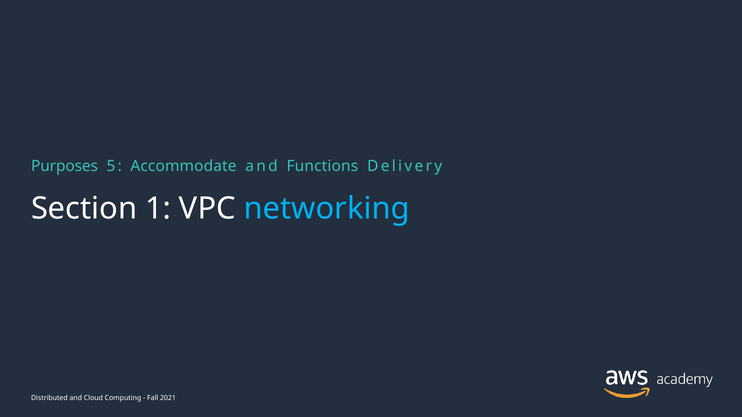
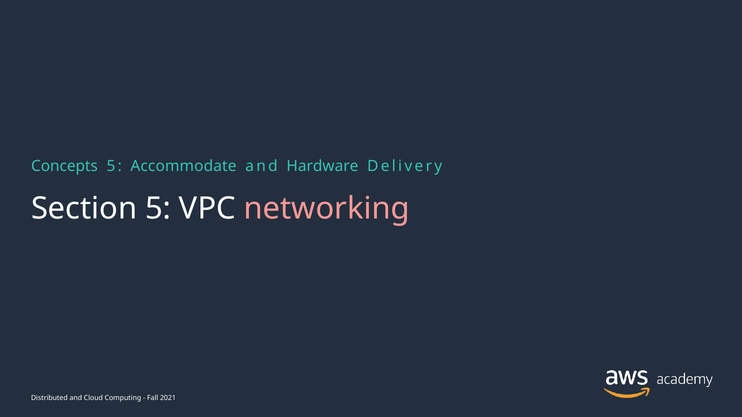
Purposes: Purposes -> Concepts
Functions: Functions -> Hardware
Section 1: 1 -> 5
networking colour: light blue -> pink
